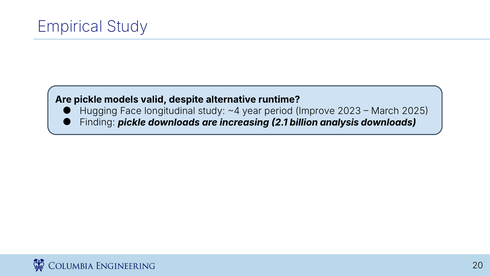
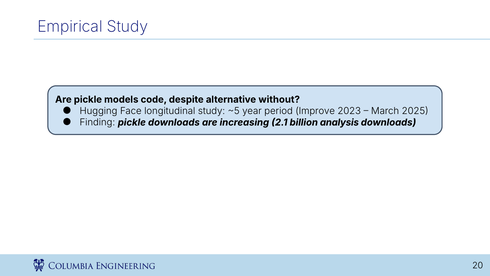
valid: valid -> code
runtime: runtime -> without
~4: ~4 -> ~5
